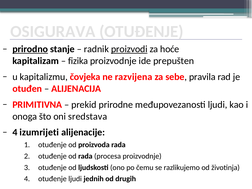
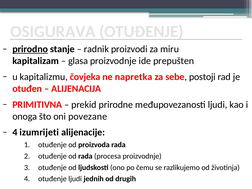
proizvodi underline: present -> none
hoće: hoće -> miru
fizika: fizika -> glasa
razvijena: razvijena -> napretka
pravila: pravila -> postoji
sredstava: sredstava -> povezane
